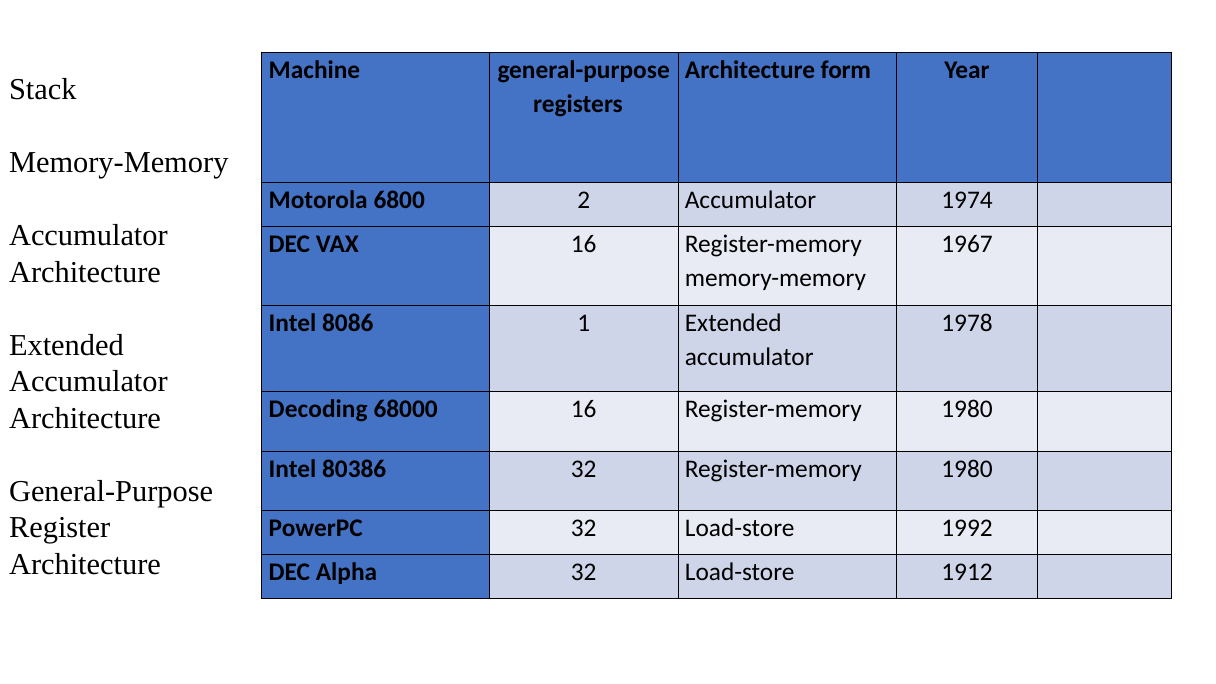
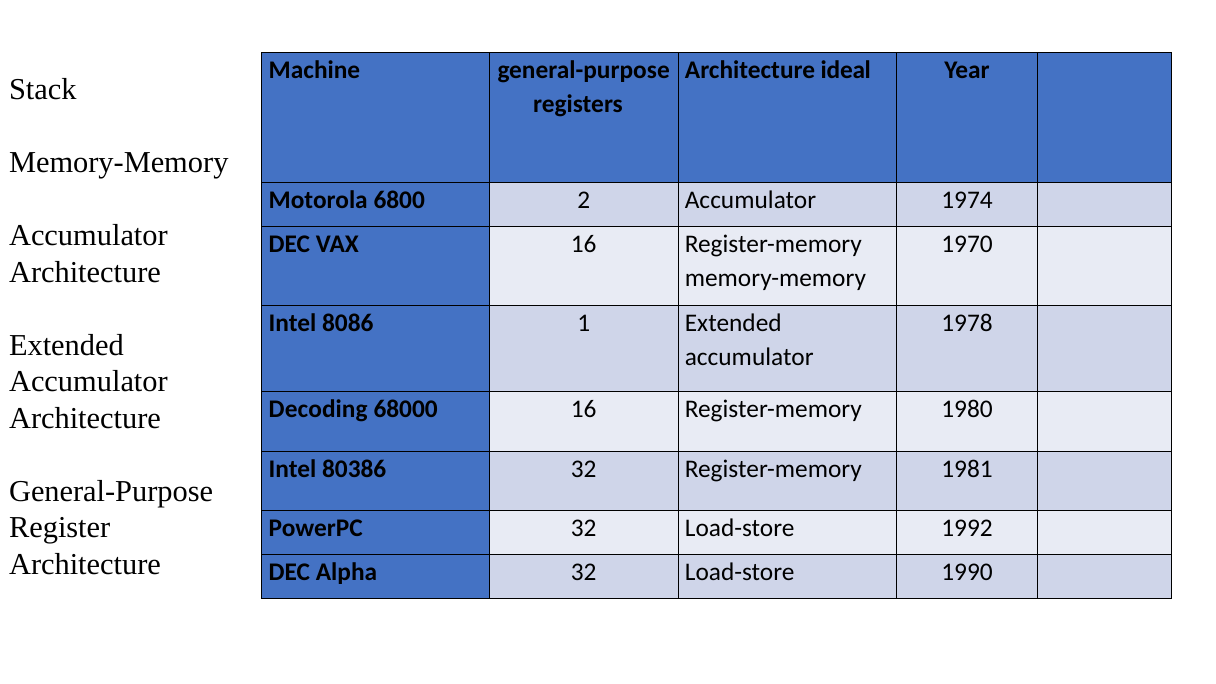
form: form -> ideal
1967: 1967 -> 1970
32 Register-memory 1980: 1980 -> 1981
1912: 1912 -> 1990
